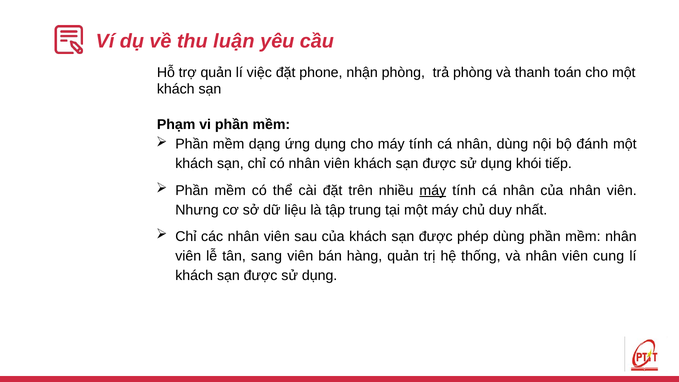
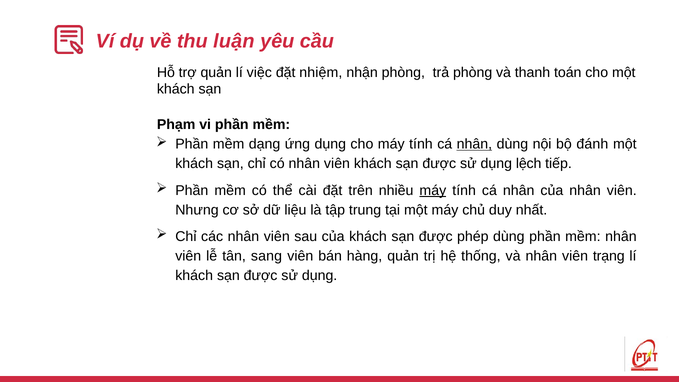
phone: phone -> nhiệm
nhân at (474, 144) underline: none -> present
khói: khói -> lệch
cung: cung -> trạng
